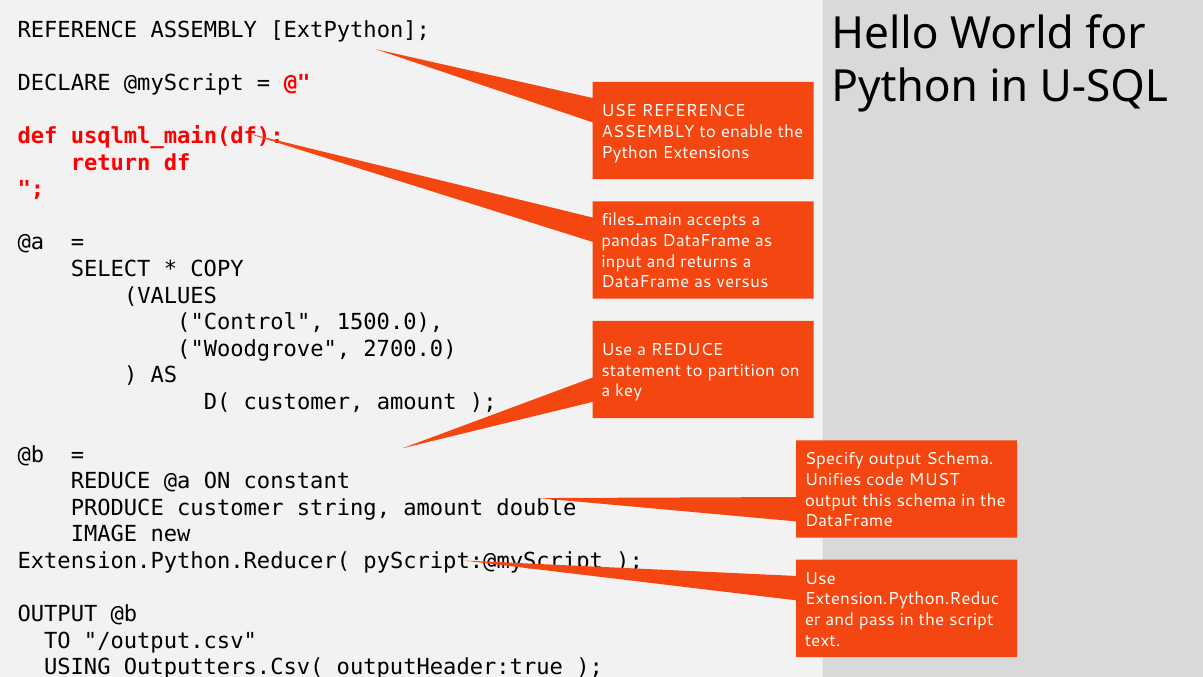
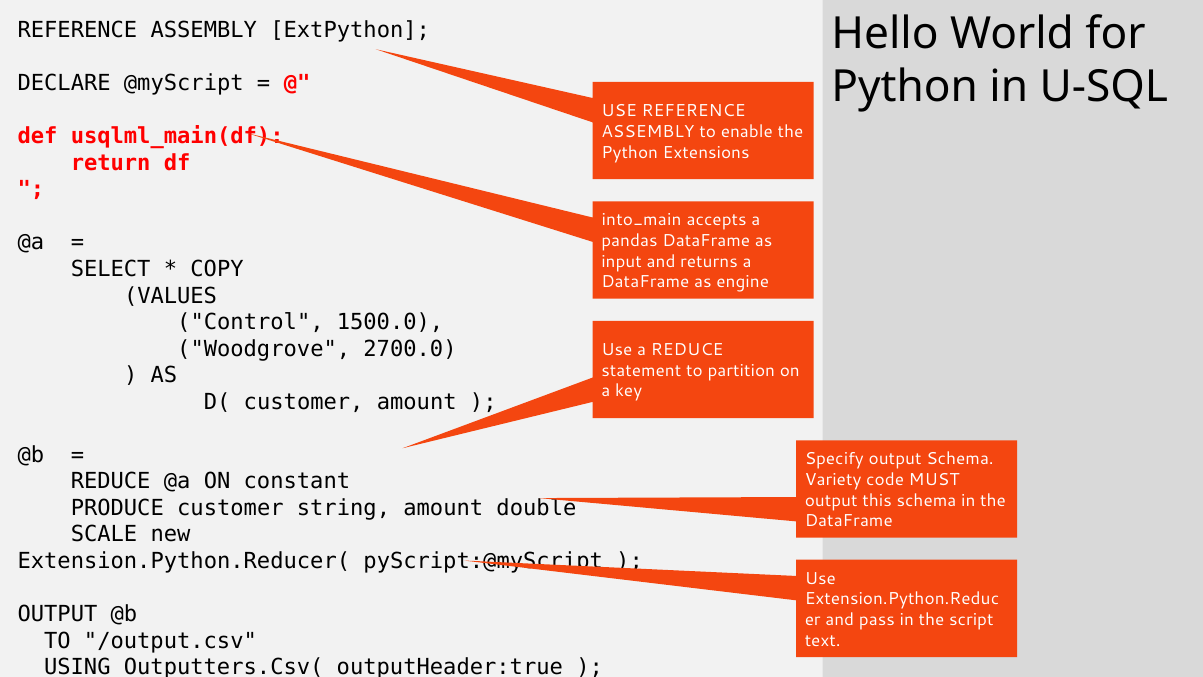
files_main: files_main -> into_main
versus: versus -> engine
Unifies: Unifies -> Variety
IMAGE: IMAGE -> SCALE
